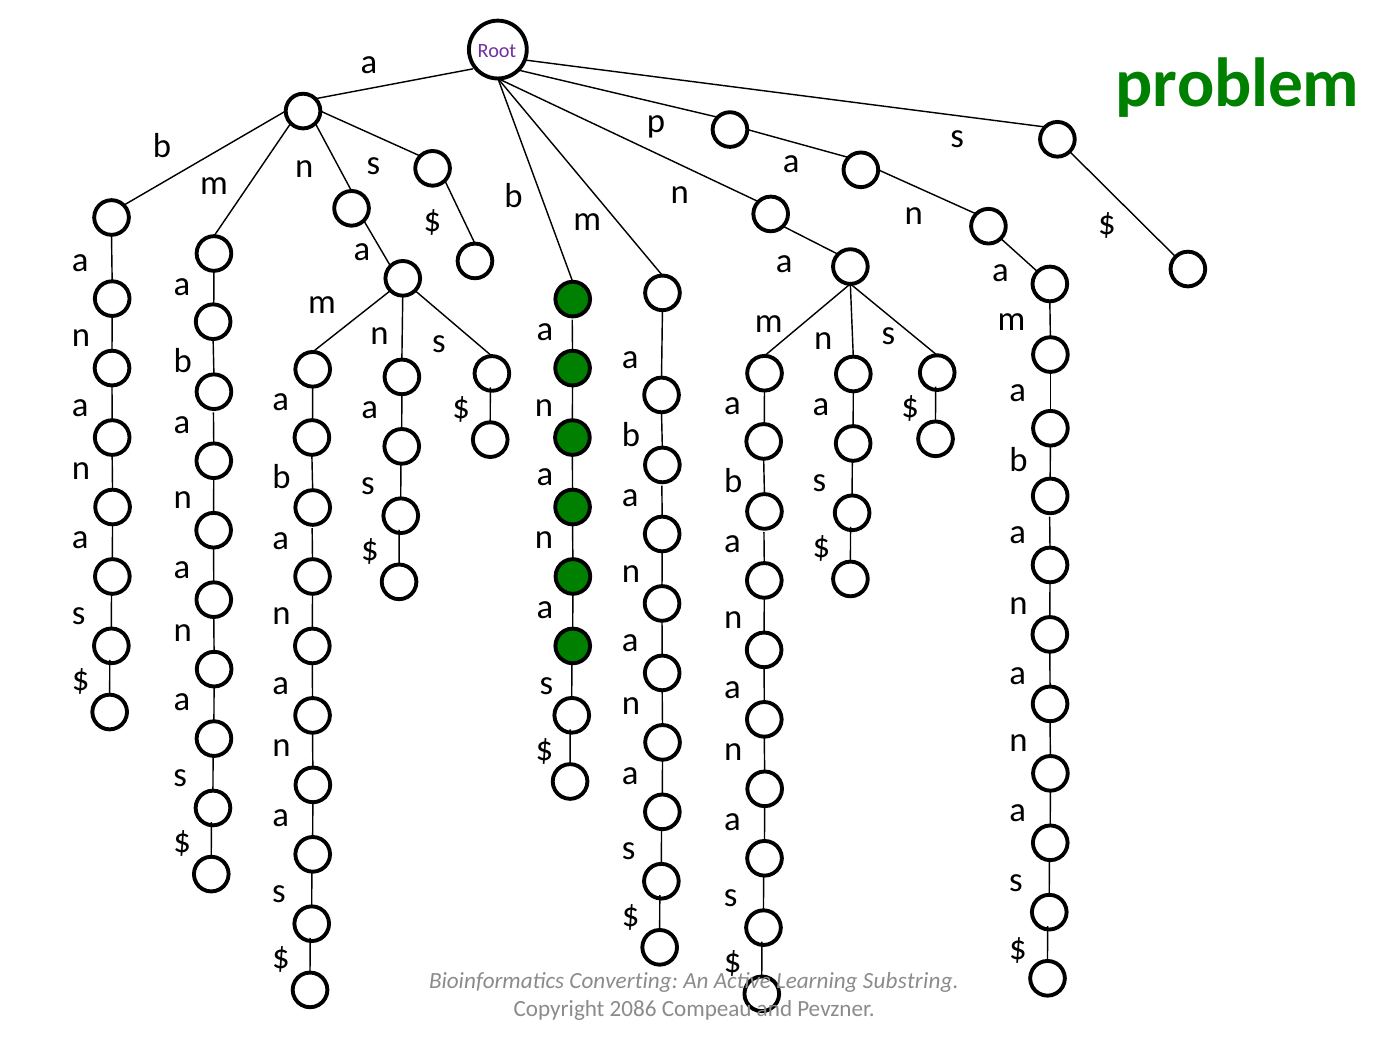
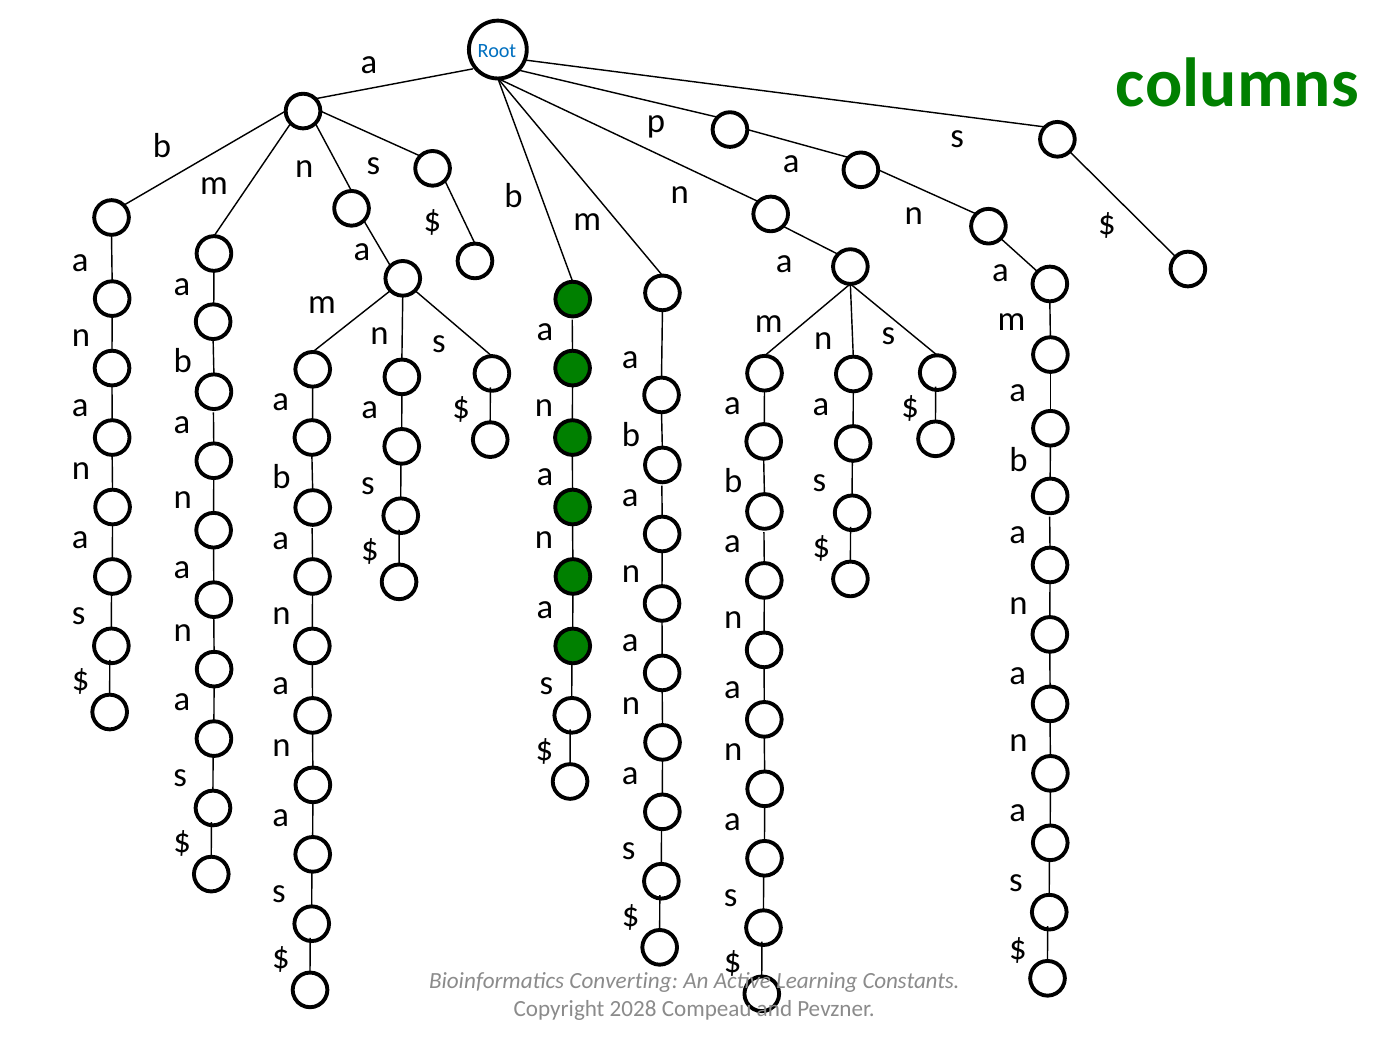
Root colour: purple -> blue
problem: problem -> columns
Substring: Substring -> Constants
2086: 2086 -> 2028
